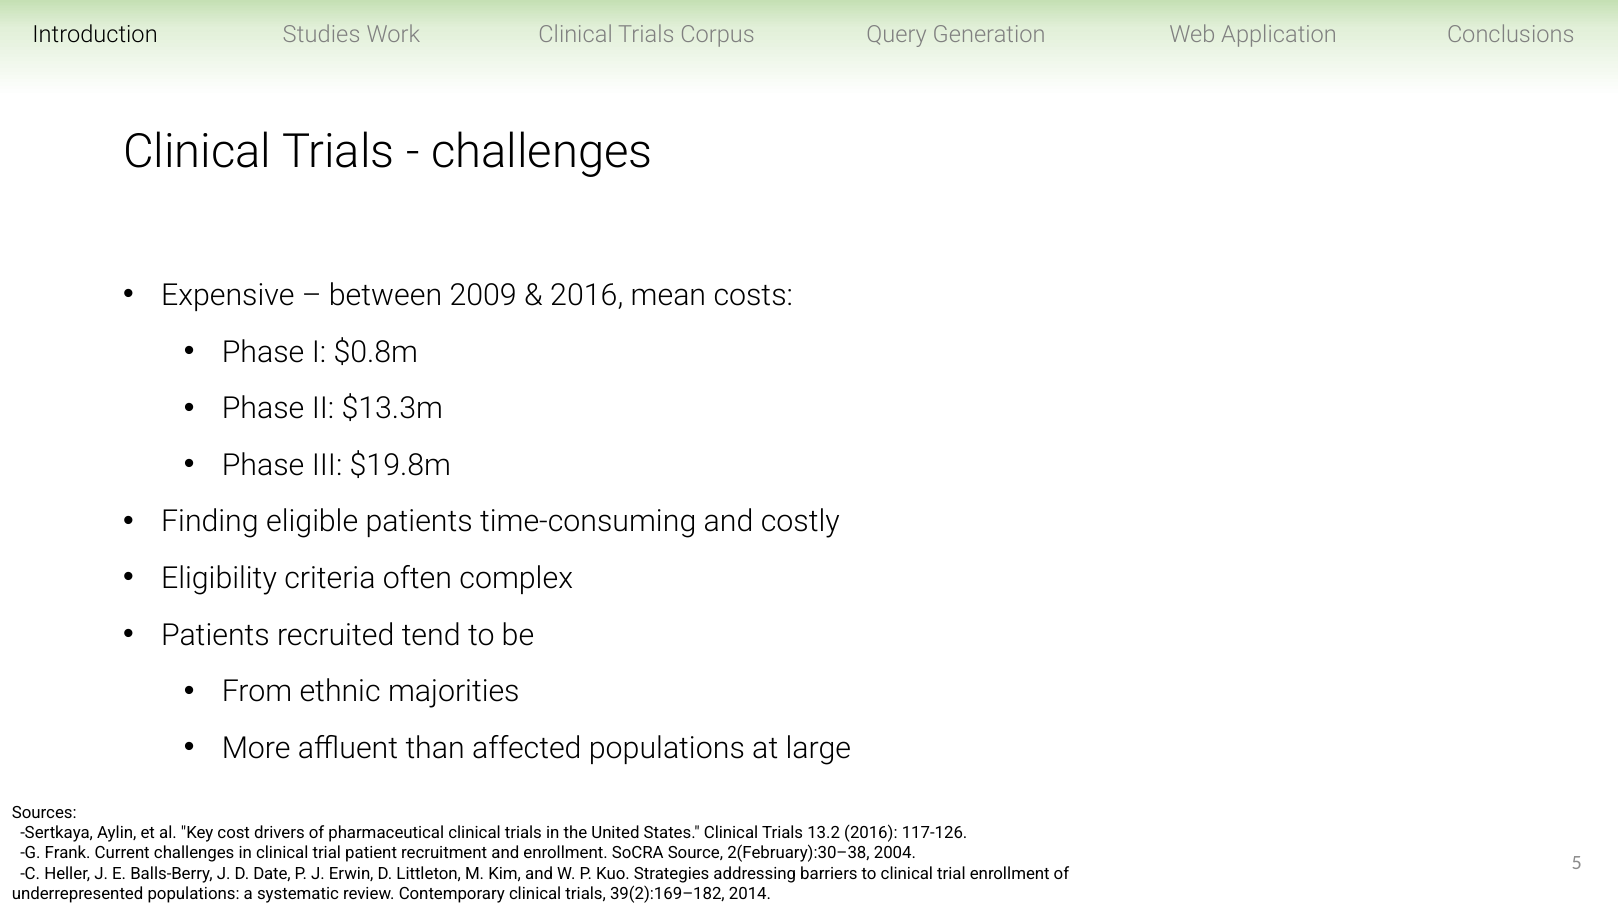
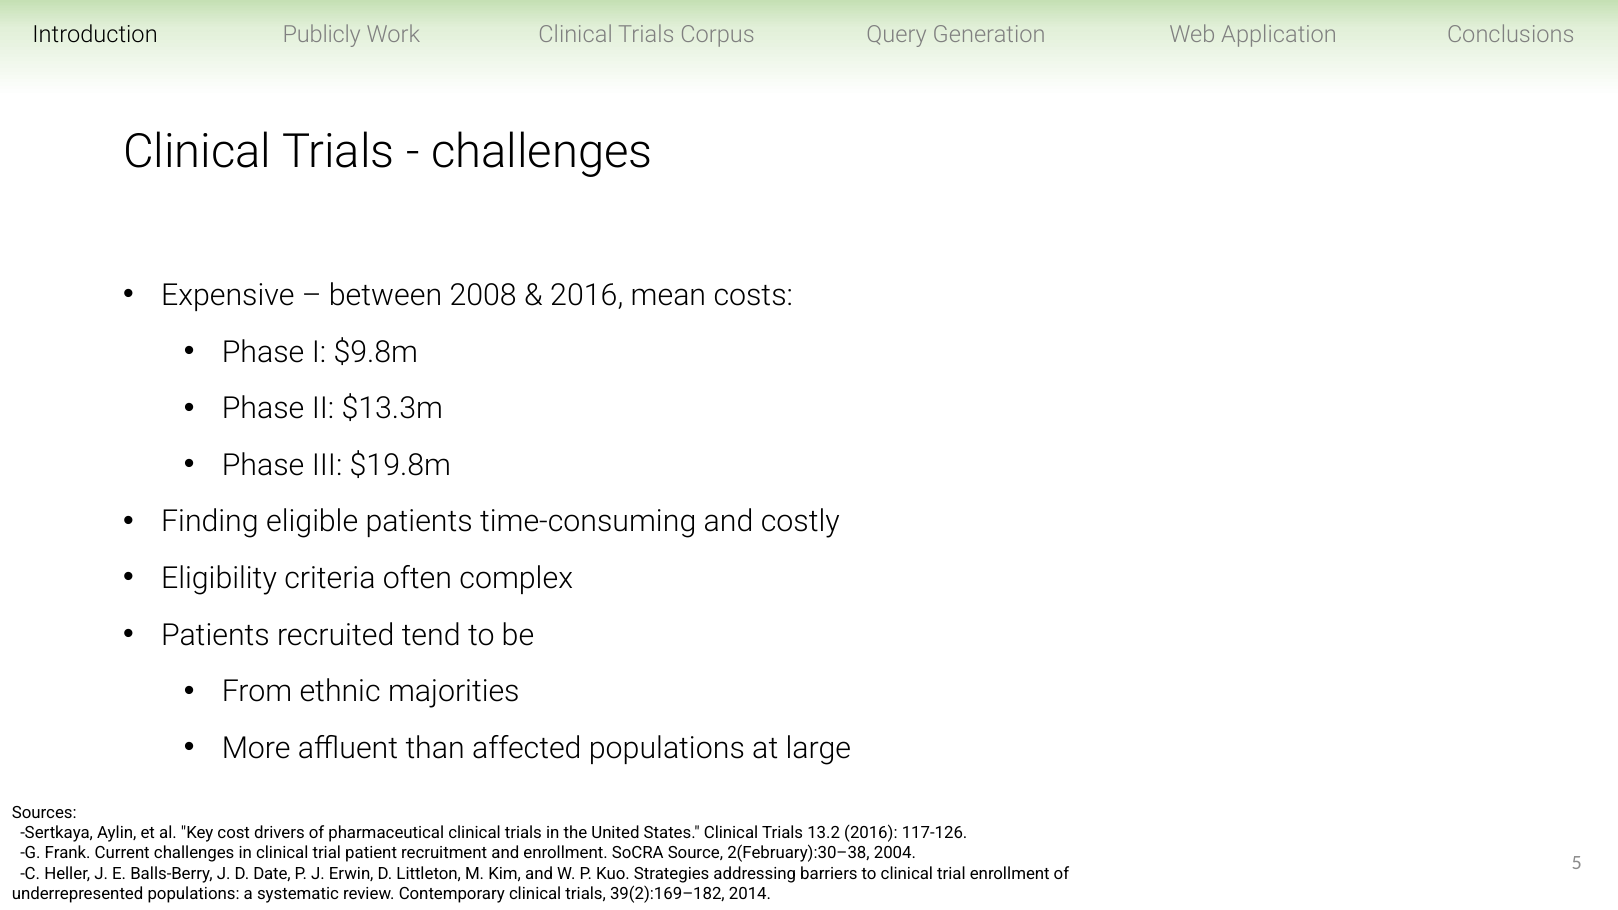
Studies: Studies -> Publicly
2009: 2009 -> 2008
$0.8m: $0.8m -> $9.8m
